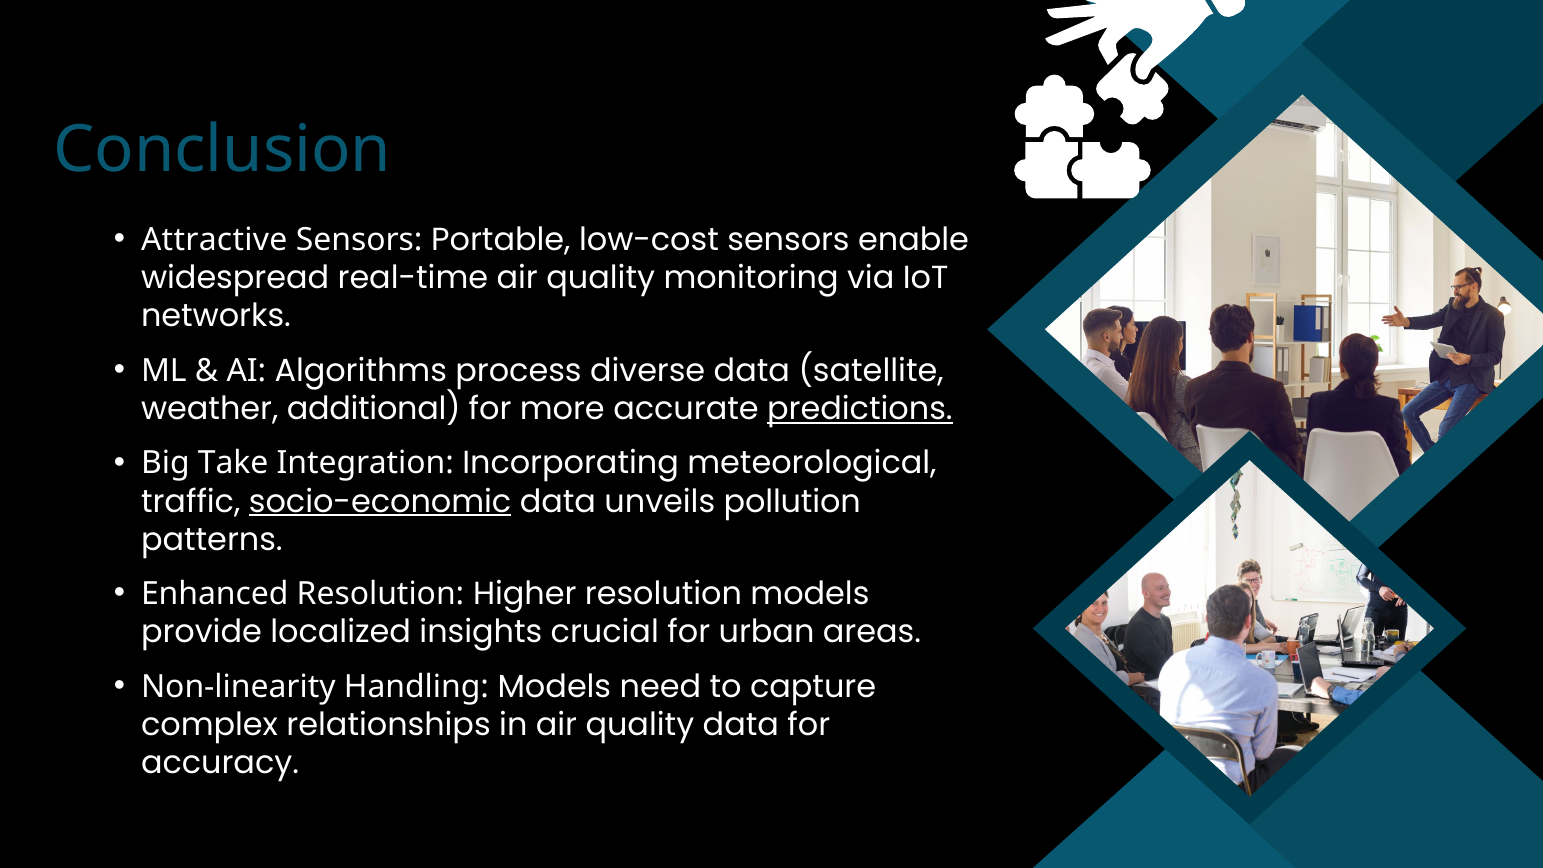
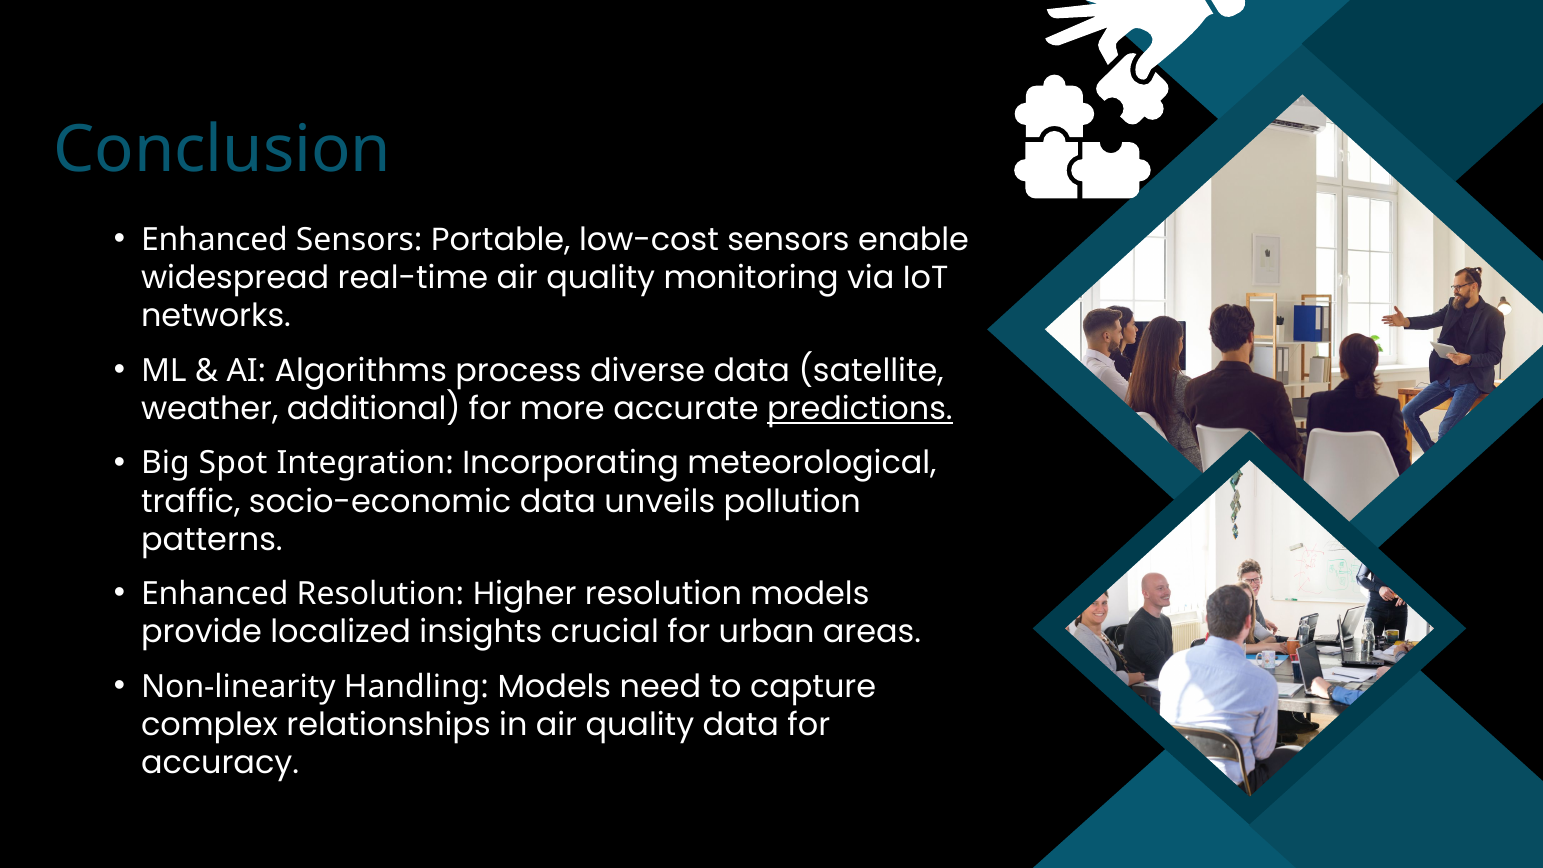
Attractive at (214, 240): Attractive -> Enhanced
Take: Take -> Spot
socio-economic underline: present -> none
